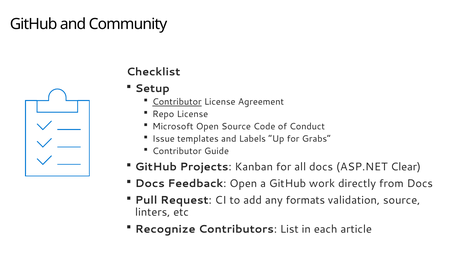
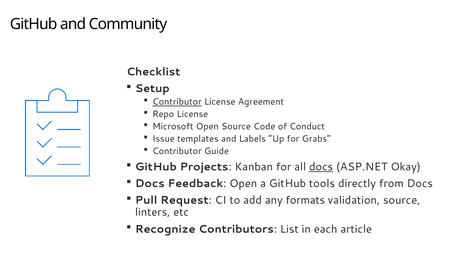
docs at (321, 167) underline: none -> present
Clear: Clear -> Okay
work: work -> tools
